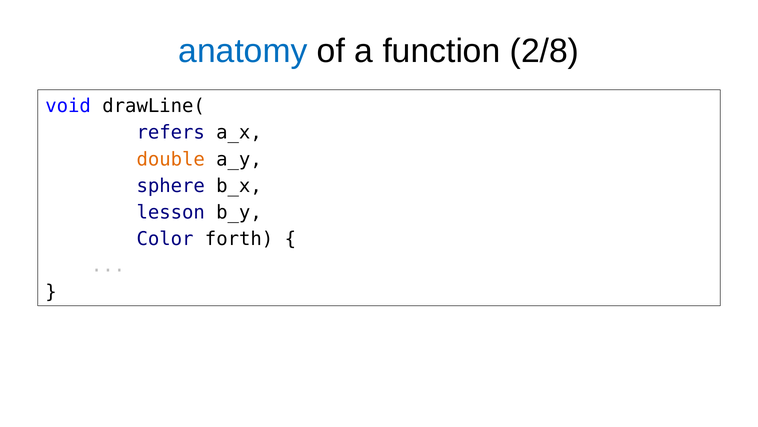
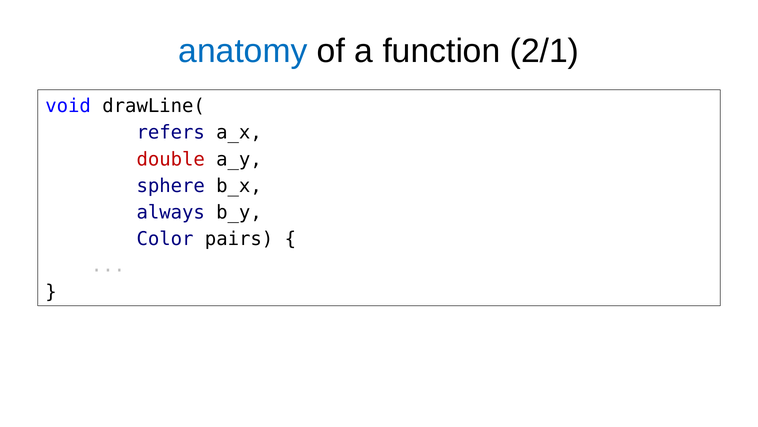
2/8: 2/8 -> 2/1
double colour: orange -> red
lesson: lesson -> always
forth: forth -> pairs
